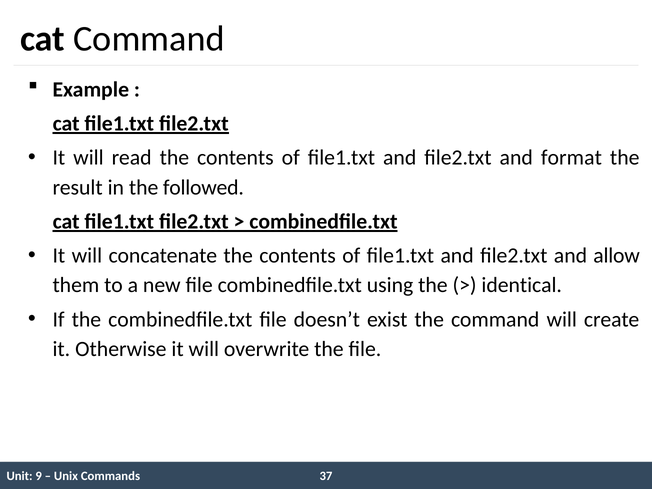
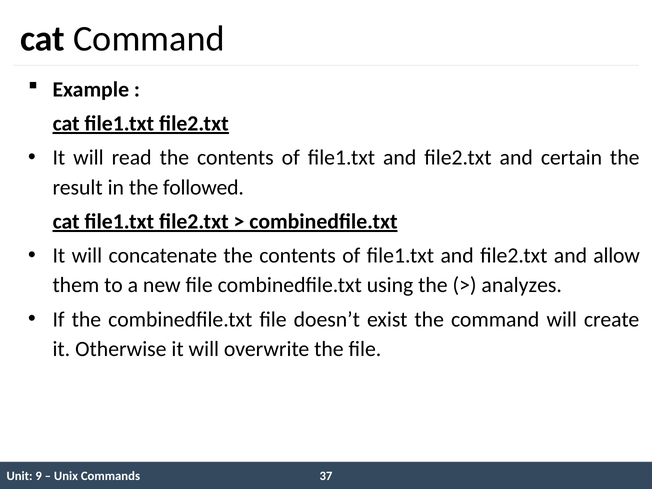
format: format -> certain
identical: identical -> analyzes
